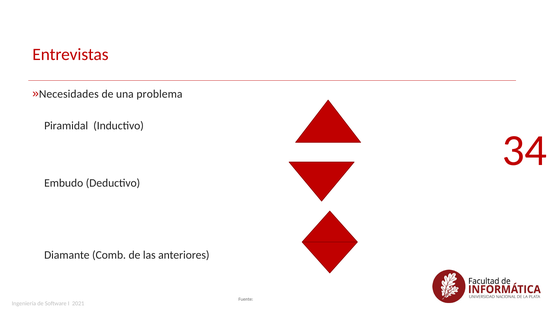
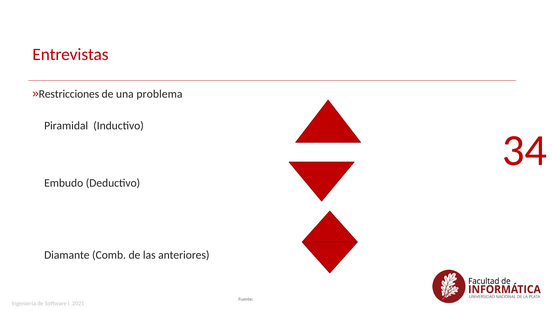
Necesidades: Necesidades -> Restricciones
